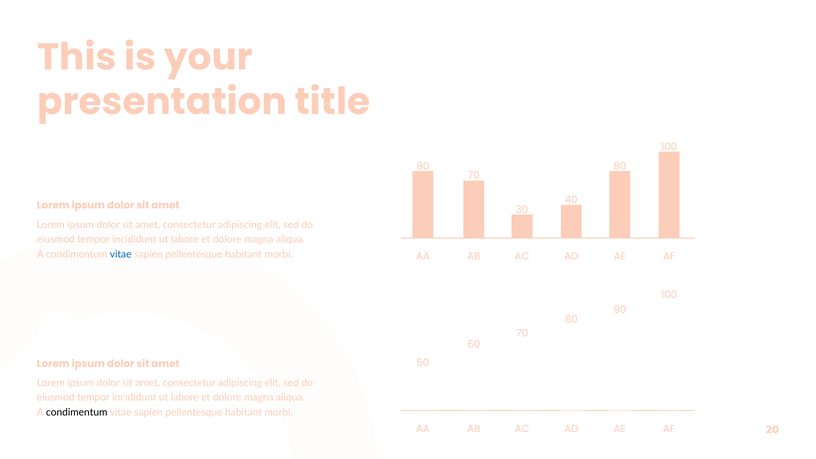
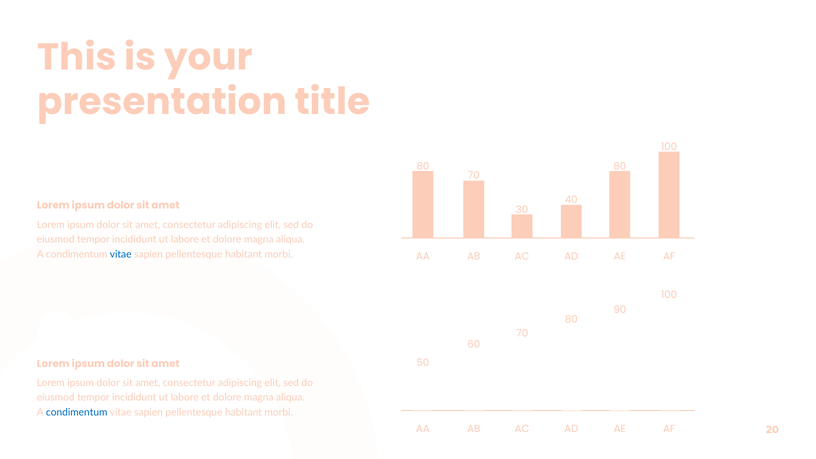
condimentum at (77, 412) colour: black -> blue
